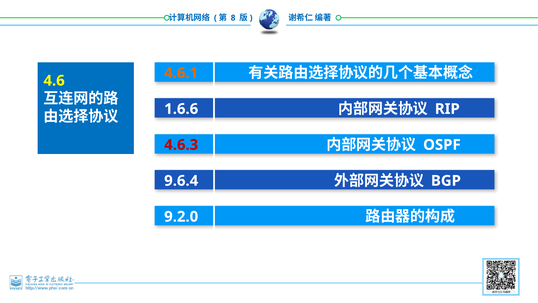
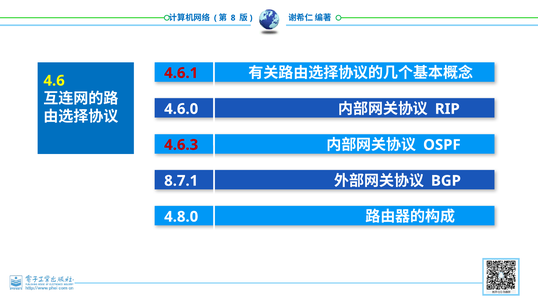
4.6.1 colour: orange -> red
1.6.6: 1.6.6 -> 4.6.0
9.6.4: 9.6.4 -> 8.7.1
9.2.0: 9.2.0 -> 4.8.0
